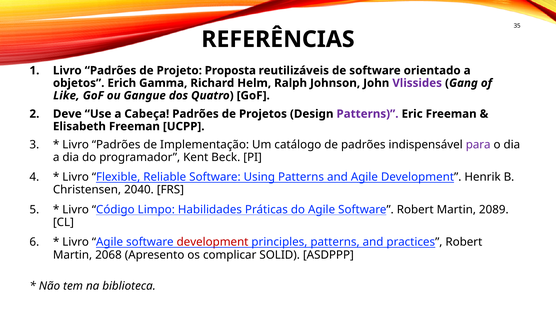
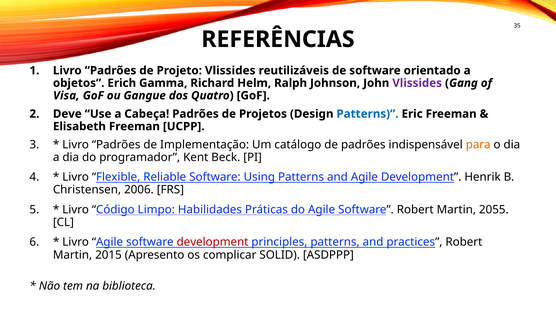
Projeto Proposta: Proposta -> Vlissides
Like: Like -> Visa
Patterns at (367, 114) colour: purple -> blue
para colour: purple -> orange
2040: 2040 -> 2006
2089: 2089 -> 2055
2068: 2068 -> 2015
